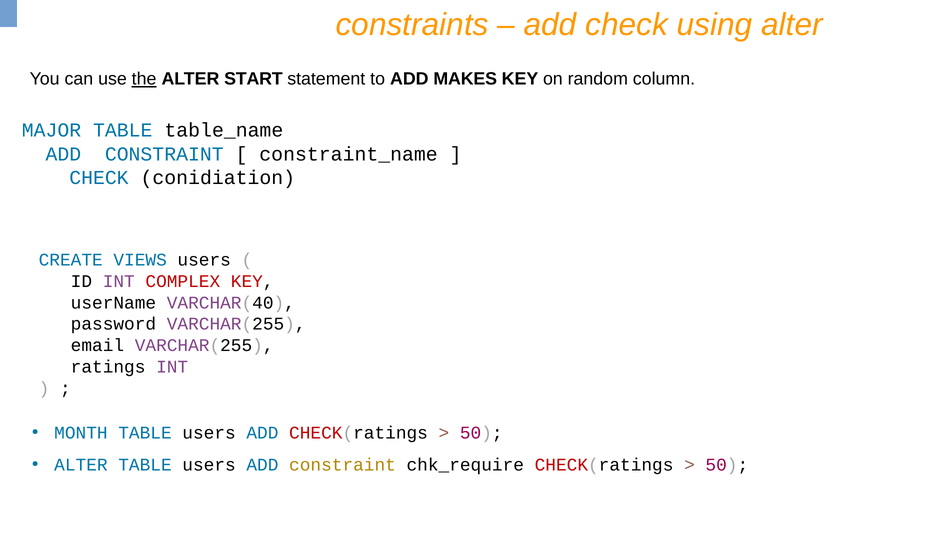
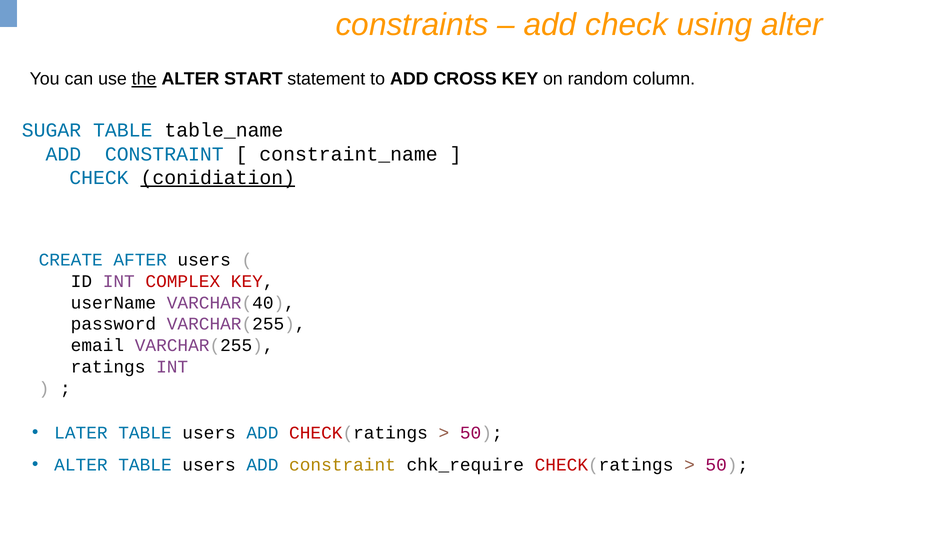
MAKES: MAKES -> CROSS
MAJOR: MAJOR -> SUGAR
conidiation underline: none -> present
VIEWS: VIEWS -> AFTER
MONTH: MONTH -> LATER
